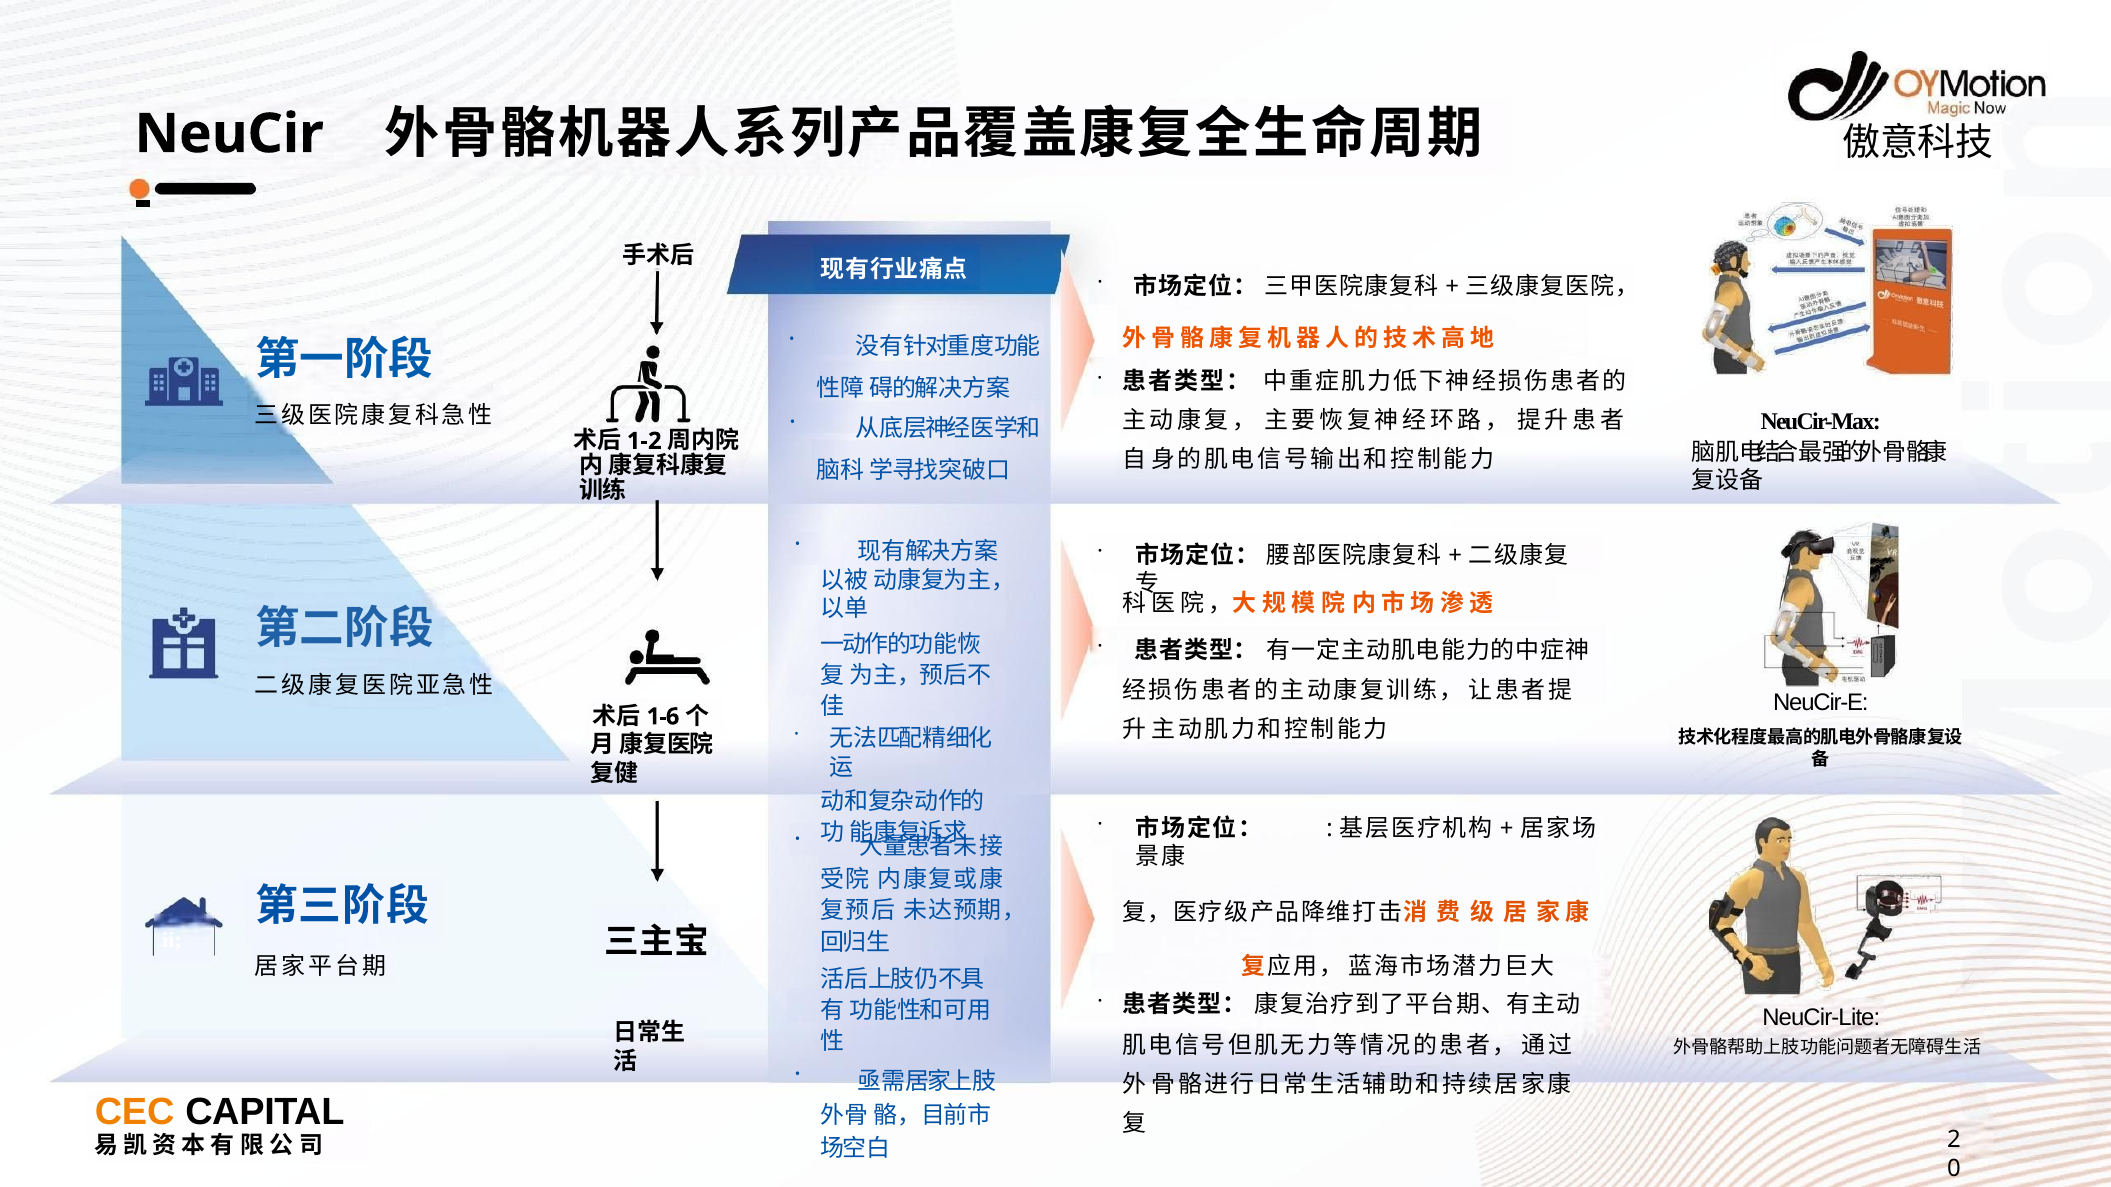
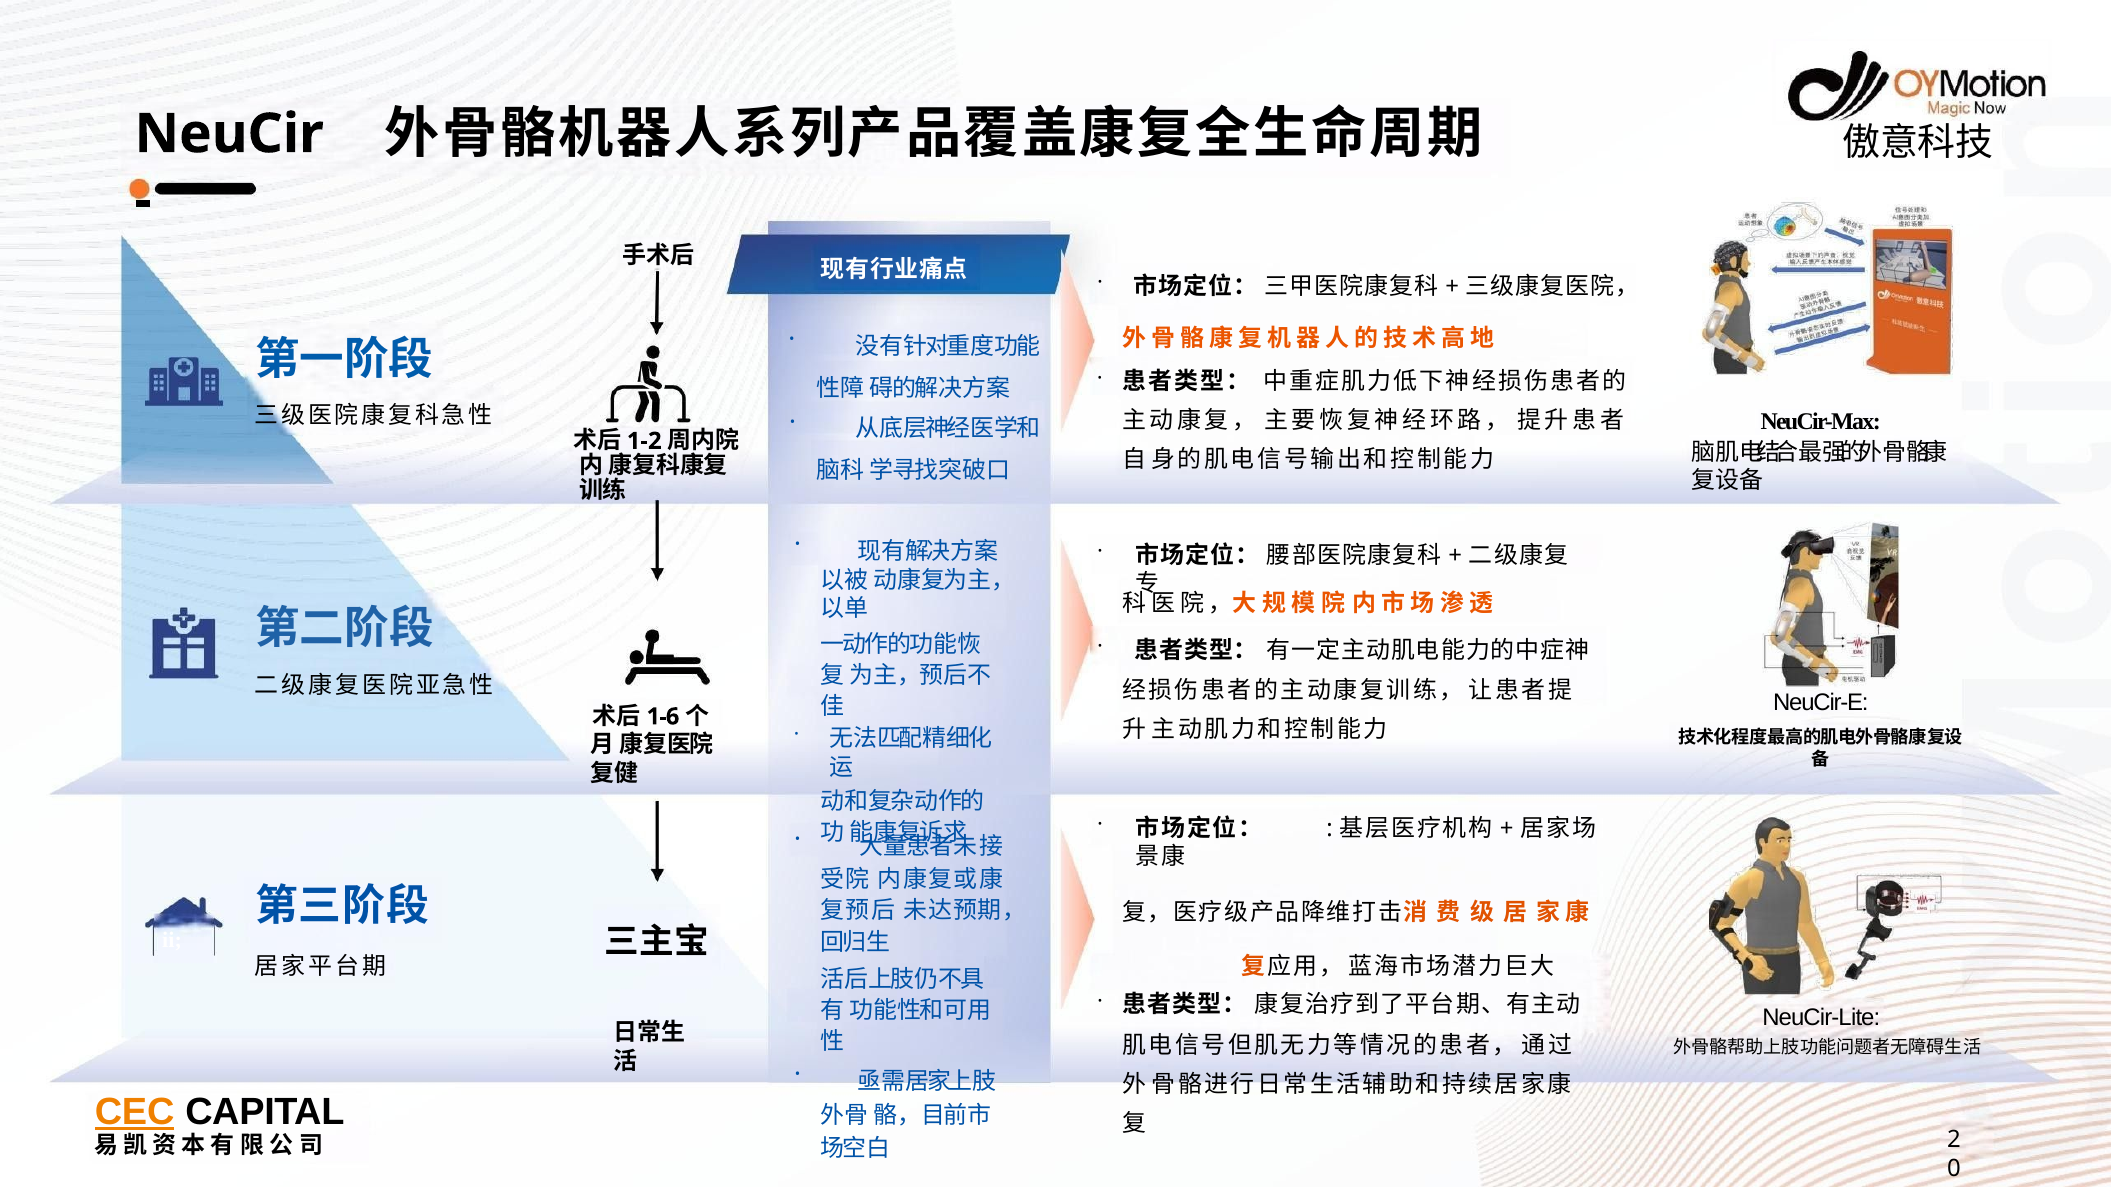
CEC underline: none -> present
